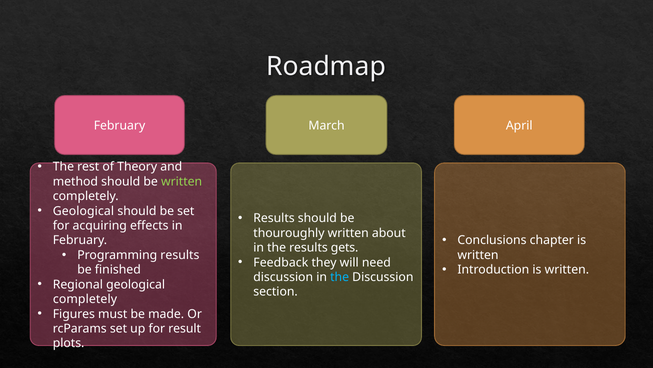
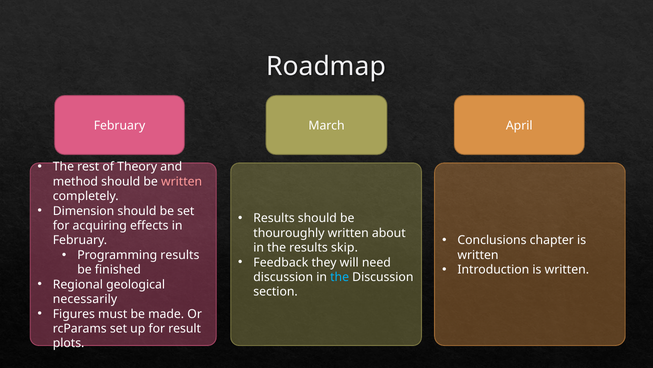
written at (182, 181) colour: light green -> pink
Geological at (83, 211): Geological -> Dimension
gets: gets -> skip
completely at (85, 299): completely -> necessarily
